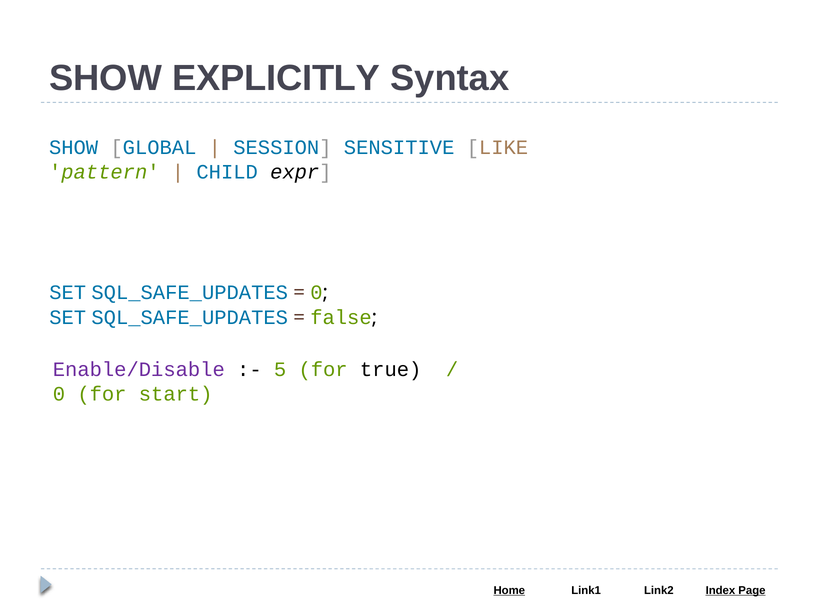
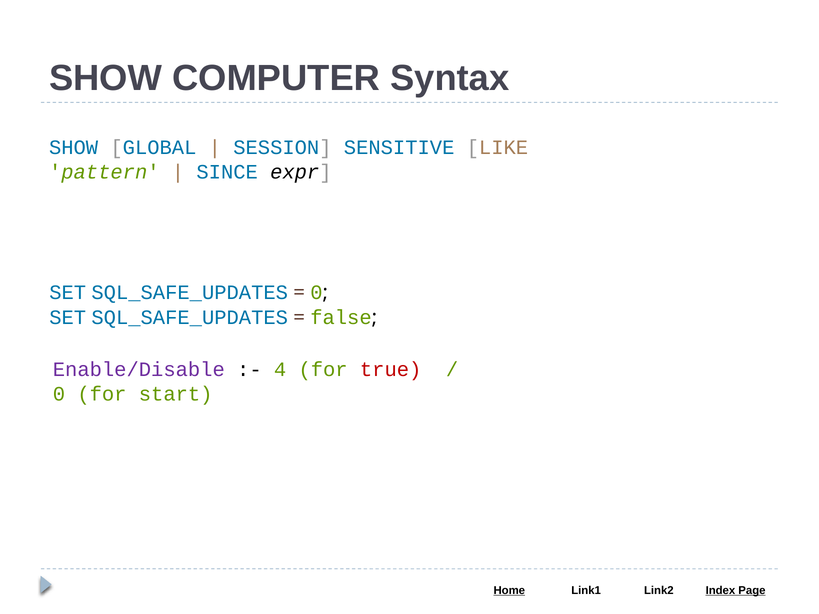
EXPLICITLY: EXPLICITLY -> COMPUTER
CHILD: CHILD -> SINCE
5: 5 -> 4
true colour: black -> red
